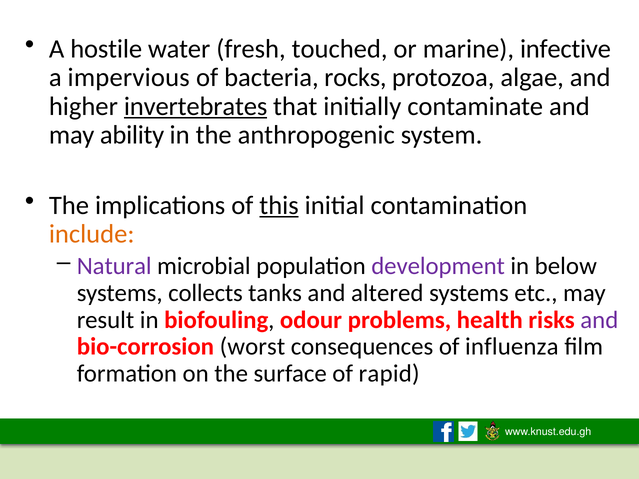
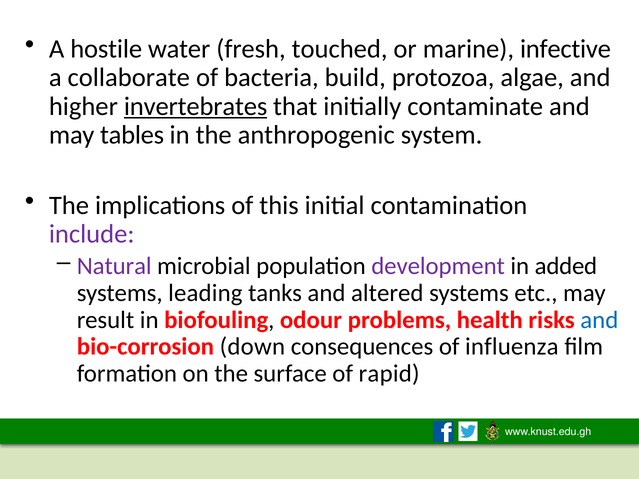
impervious: impervious -> collaborate
rocks: rocks -> build
ability: ability -> tables
this underline: present -> none
include colour: orange -> purple
below: below -> added
collects: collects -> leading
and at (599, 320) colour: purple -> blue
worst: worst -> down
